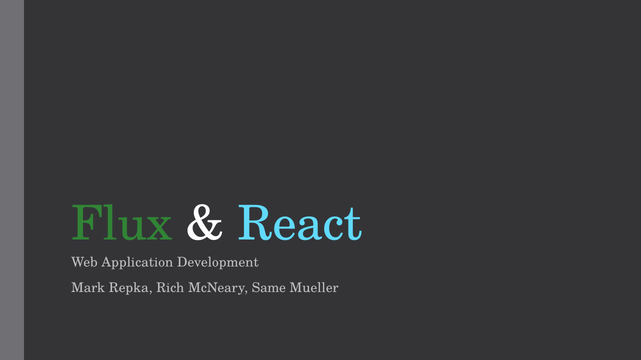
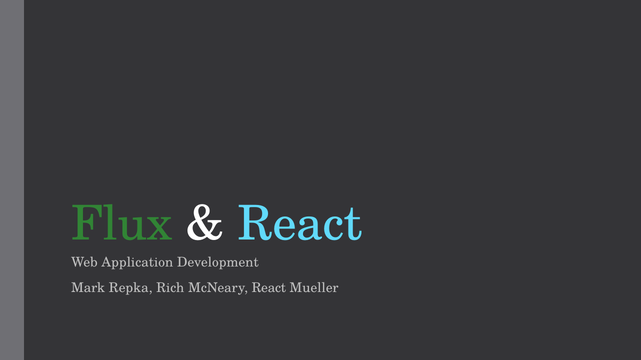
McNeary Same: Same -> React
